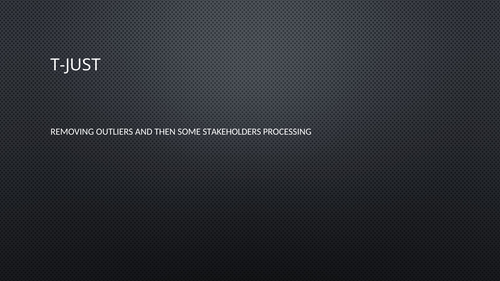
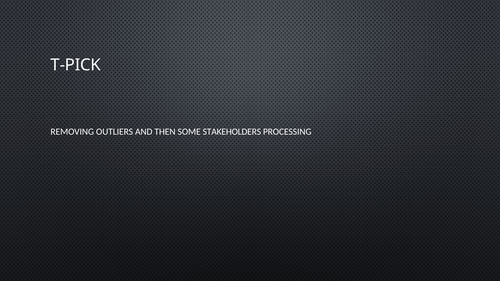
T-JUST: T-JUST -> T-PICK
